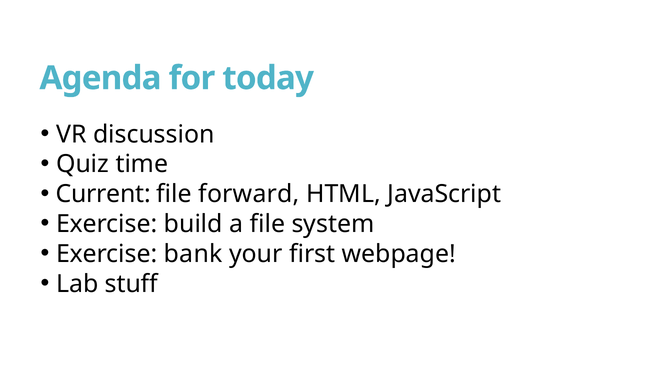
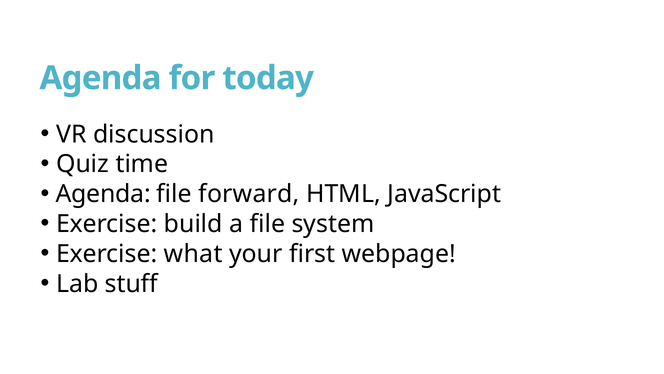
Current at (103, 194): Current -> Agenda
bank: bank -> what
